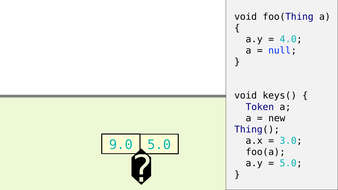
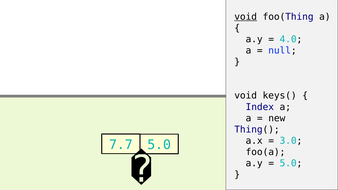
void at (246, 17) underline: none -> present
Token: Token -> Index
9.0: 9.0 -> 7.7
